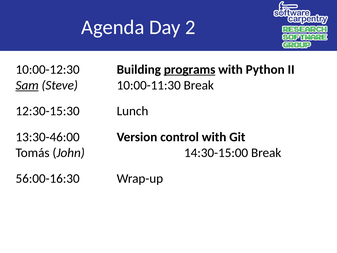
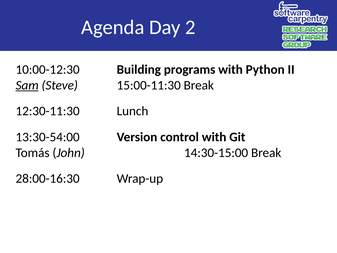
programs underline: present -> none
10:00-11:30: 10:00-11:30 -> 15:00-11:30
12:30-15:30: 12:30-15:30 -> 12:30-11:30
13:30-46:00: 13:30-46:00 -> 13:30-54:00
56:00-16:30: 56:00-16:30 -> 28:00-16:30
